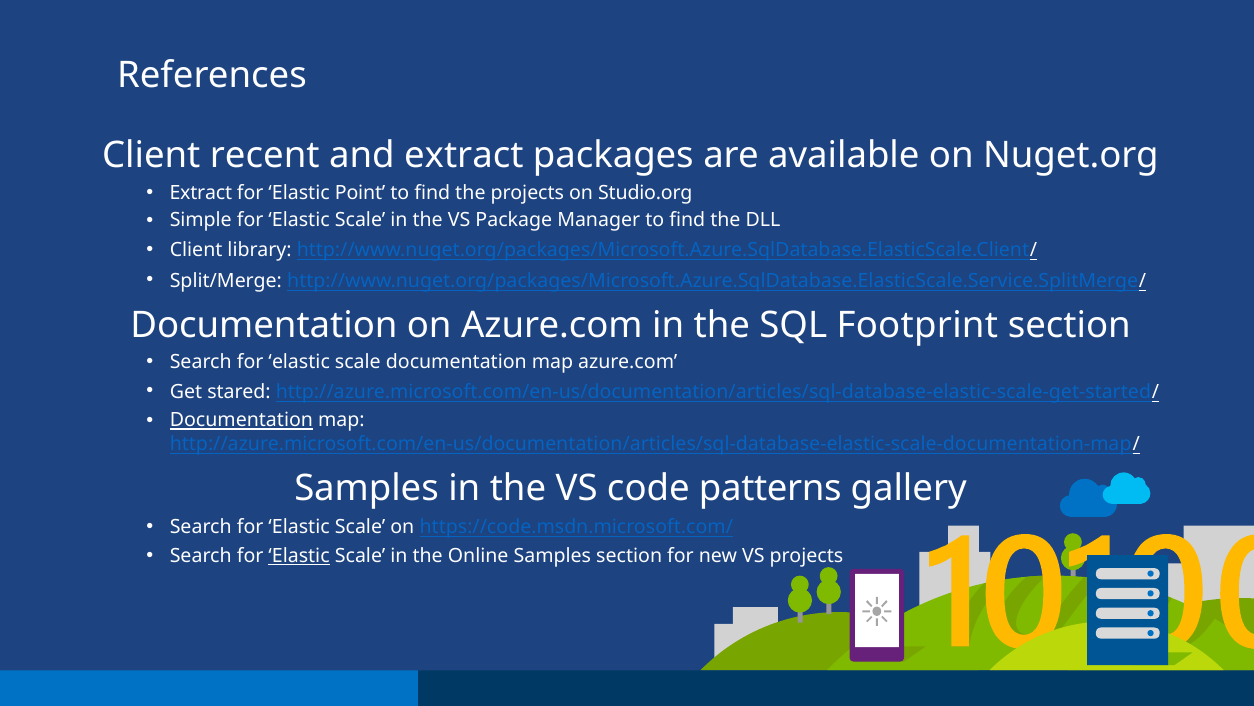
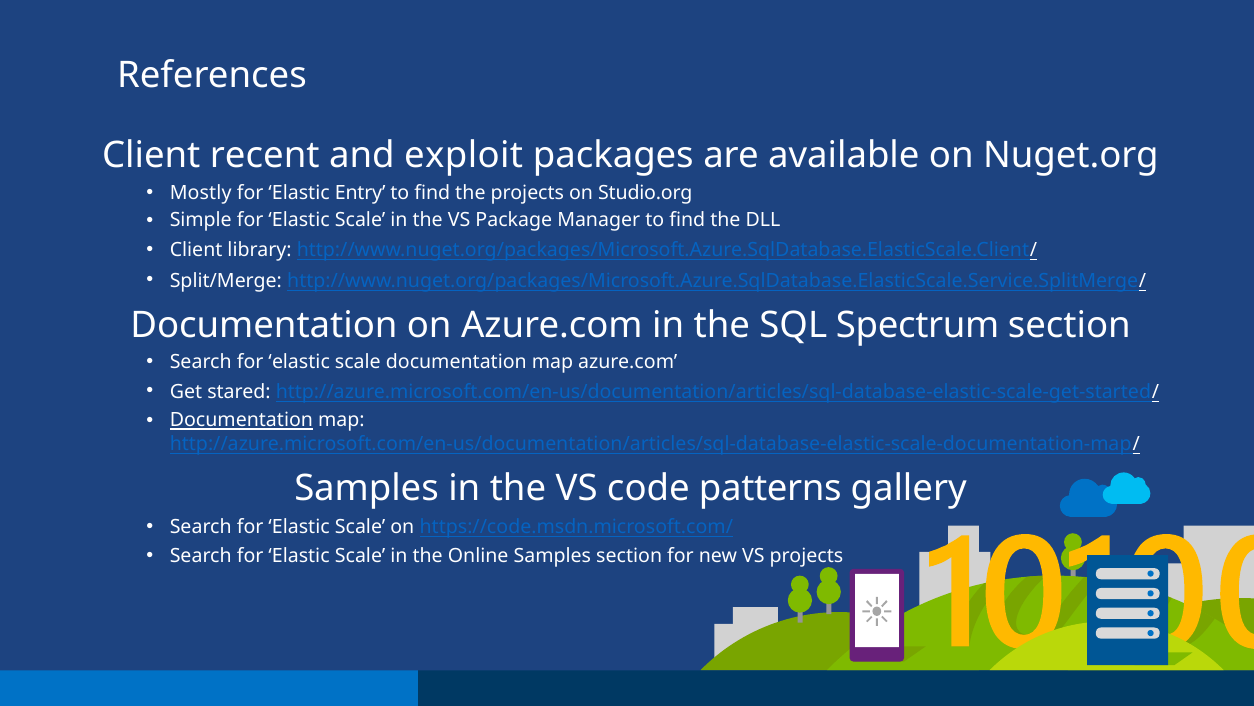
and extract: extract -> exploit
Extract at (201, 192): Extract -> Mostly
Point: Point -> Entry
Footprint: Footprint -> Spectrum
Elastic at (299, 555) underline: present -> none
